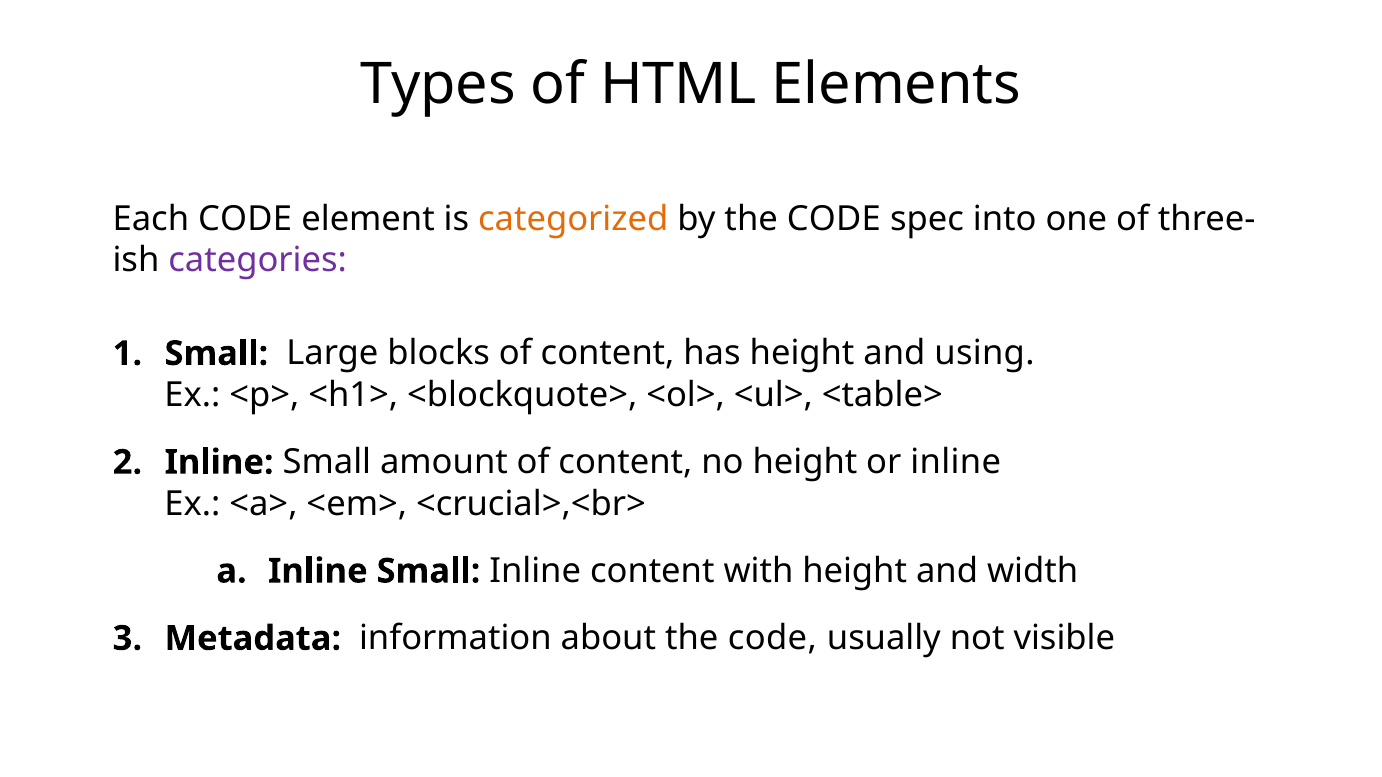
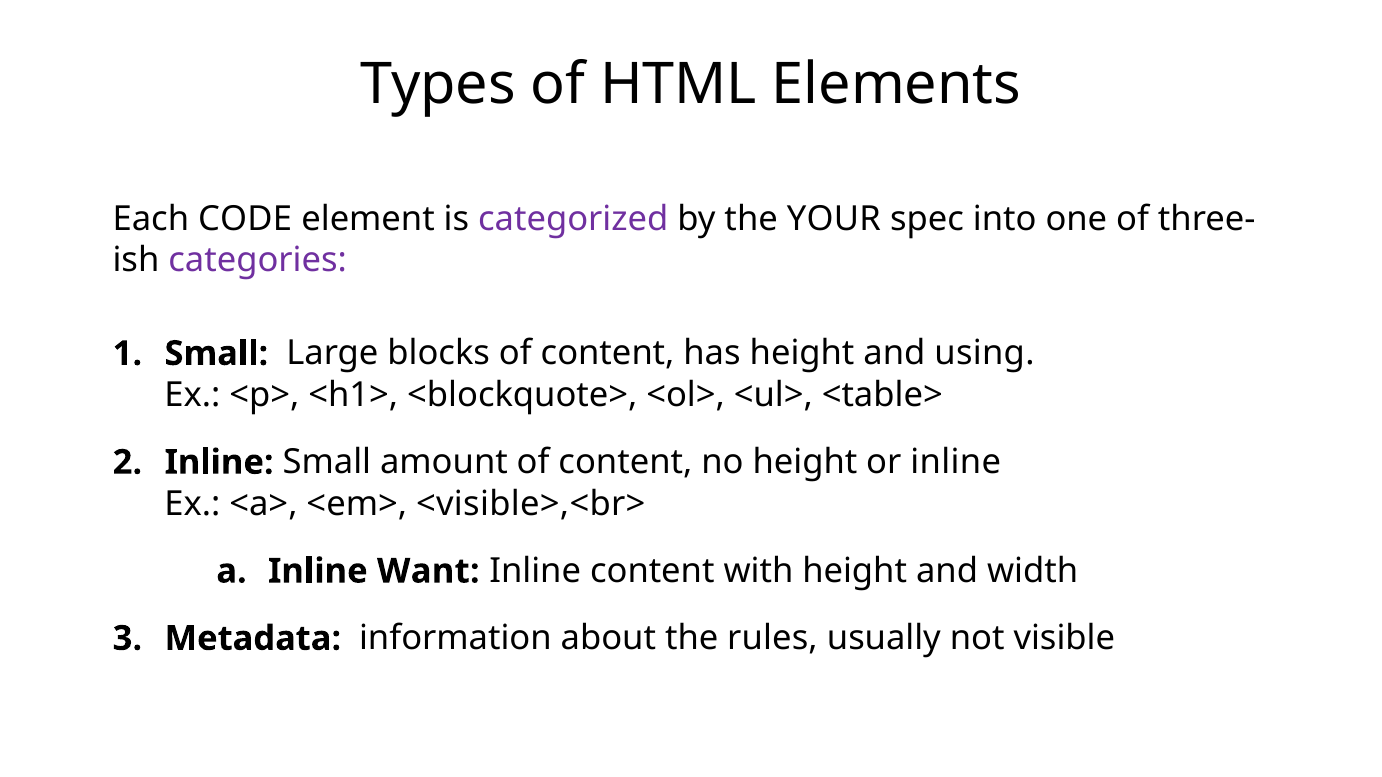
categorized colour: orange -> purple
by the CODE: CODE -> YOUR
<crucial>,<br>: <crucial>,<br> -> <visible>,<br>
Small at (428, 571): Small -> Want
about the code: code -> rules
